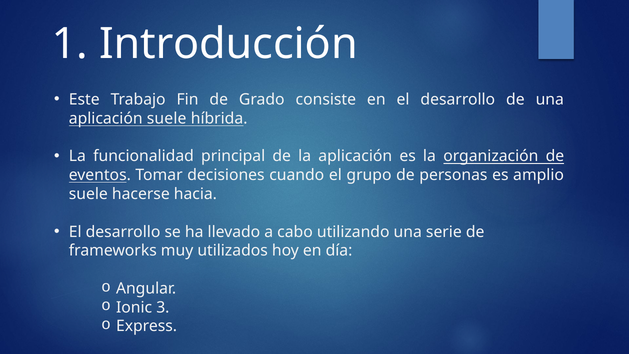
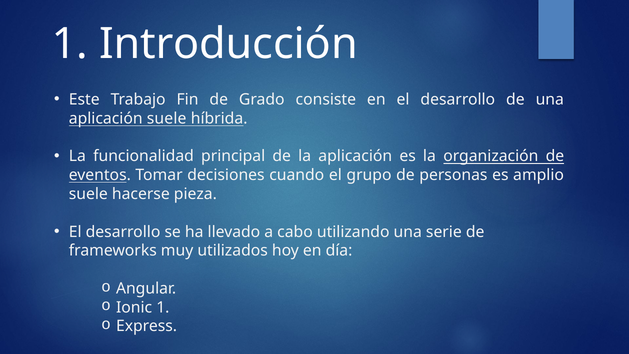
hacia: hacia -> pieza
Ionic 3: 3 -> 1
